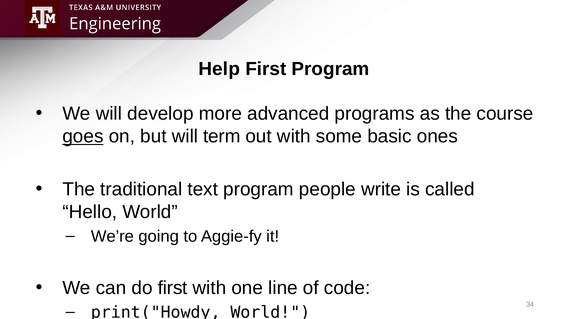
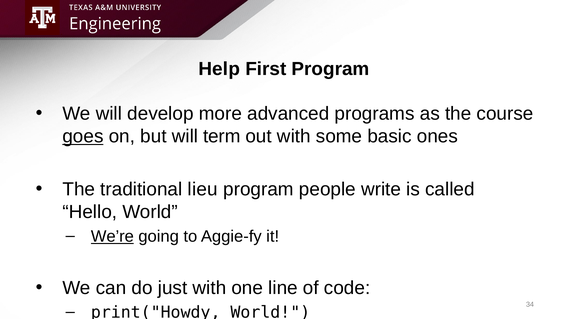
text: text -> lieu
We’re underline: none -> present
do first: first -> just
